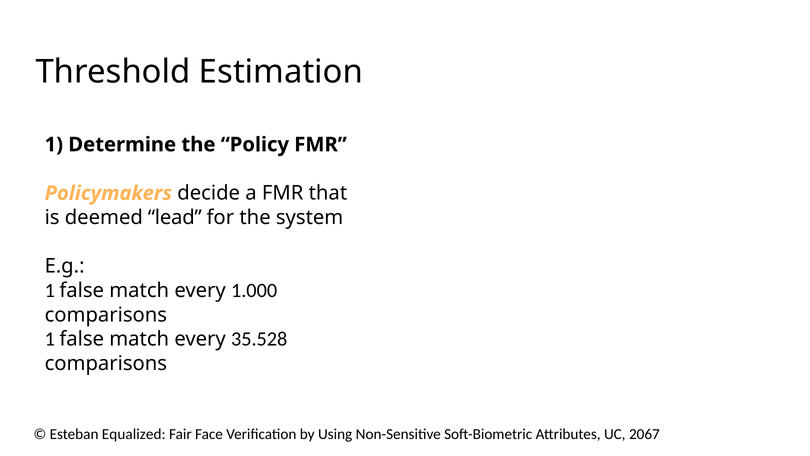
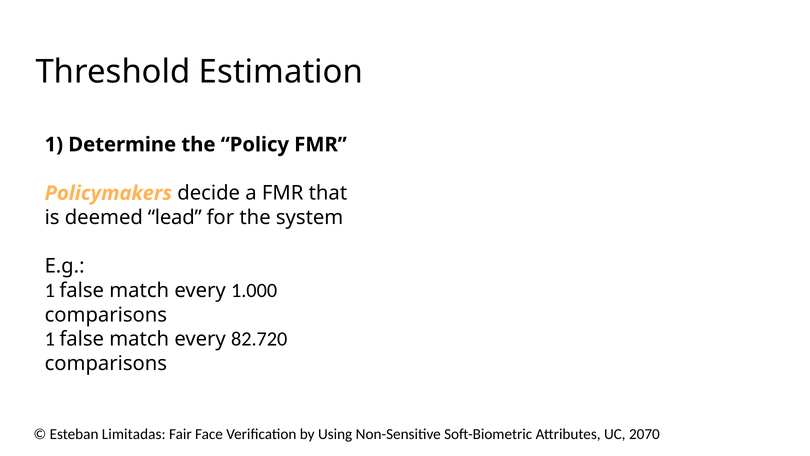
35.528: 35.528 -> 82.720
Equalized: Equalized -> Limitadas
2067: 2067 -> 2070
